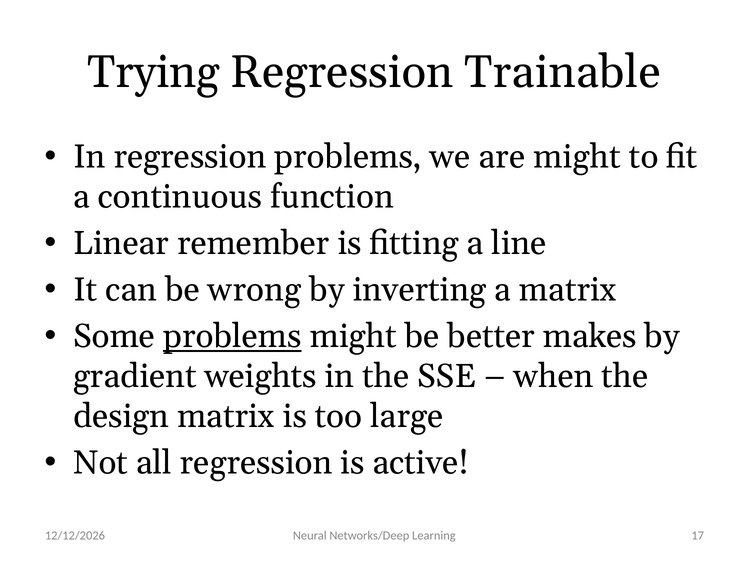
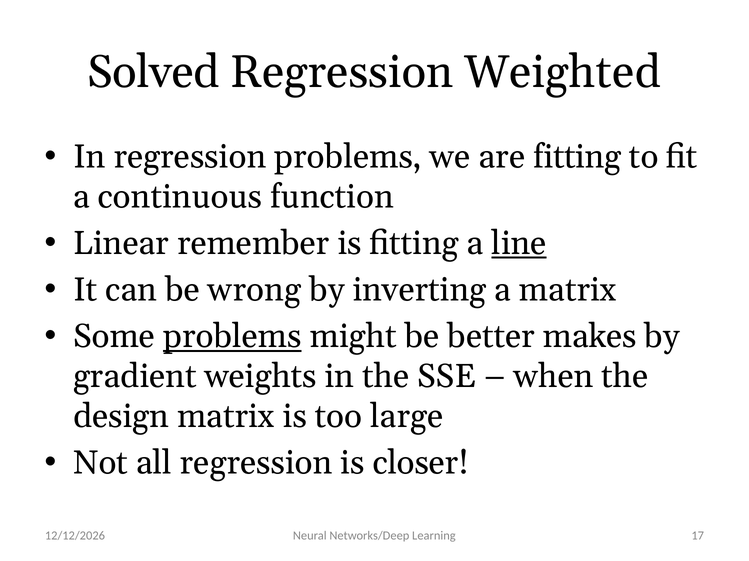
Trying: Trying -> Solved
Trainable: Trainable -> Weighted
are might: might -> fitting
line underline: none -> present
active: active -> closer
